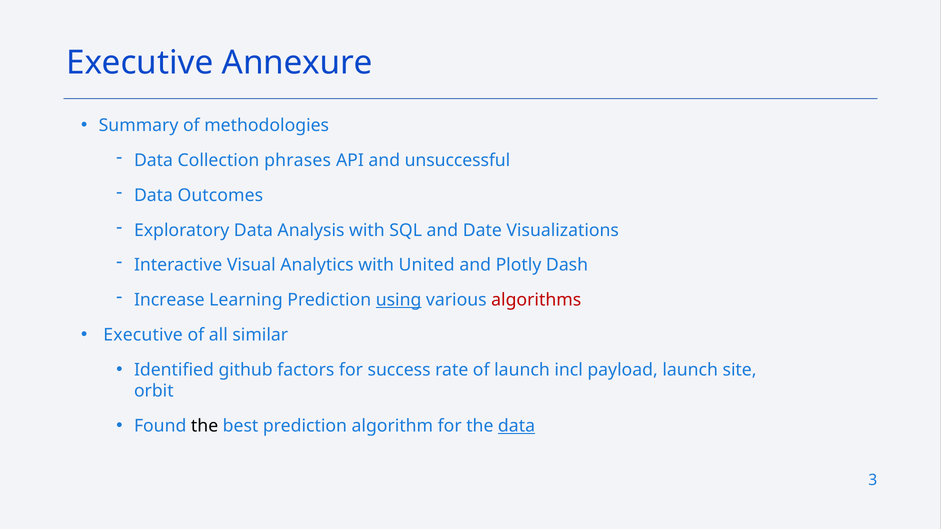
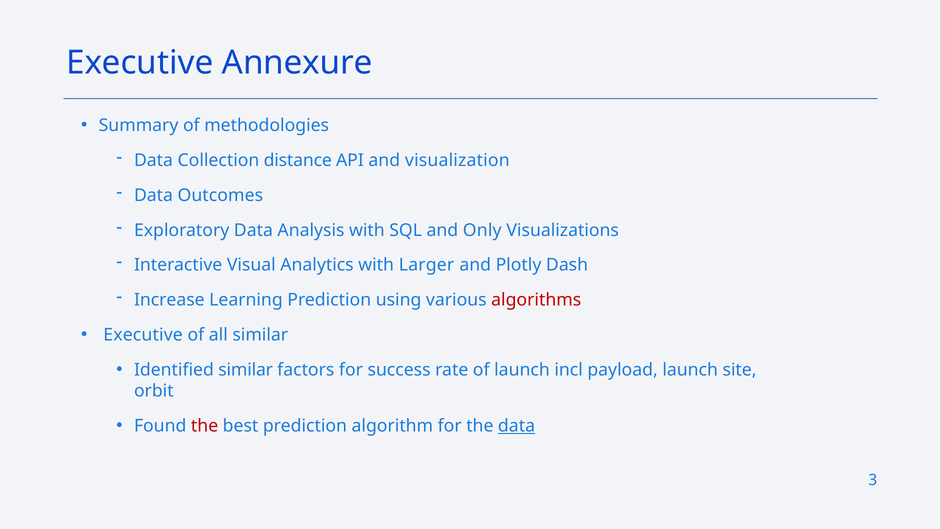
phrases: phrases -> distance
unsuccessful: unsuccessful -> visualization
Date: Date -> Only
United: United -> Larger
using underline: present -> none
Identified github: github -> similar
the at (205, 426) colour: black -> red
